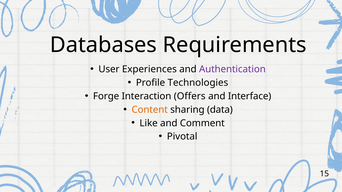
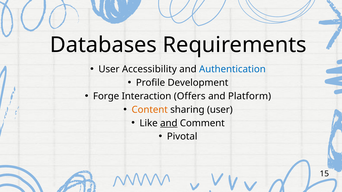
Experiences: Experiences -> Accessibility
Authentication colour: purple -> blue
Technologies: Technologies -> Development
Interface: Interface -> Platform
sharing data: data -> user
and at (169, 123) underline: none -> present
